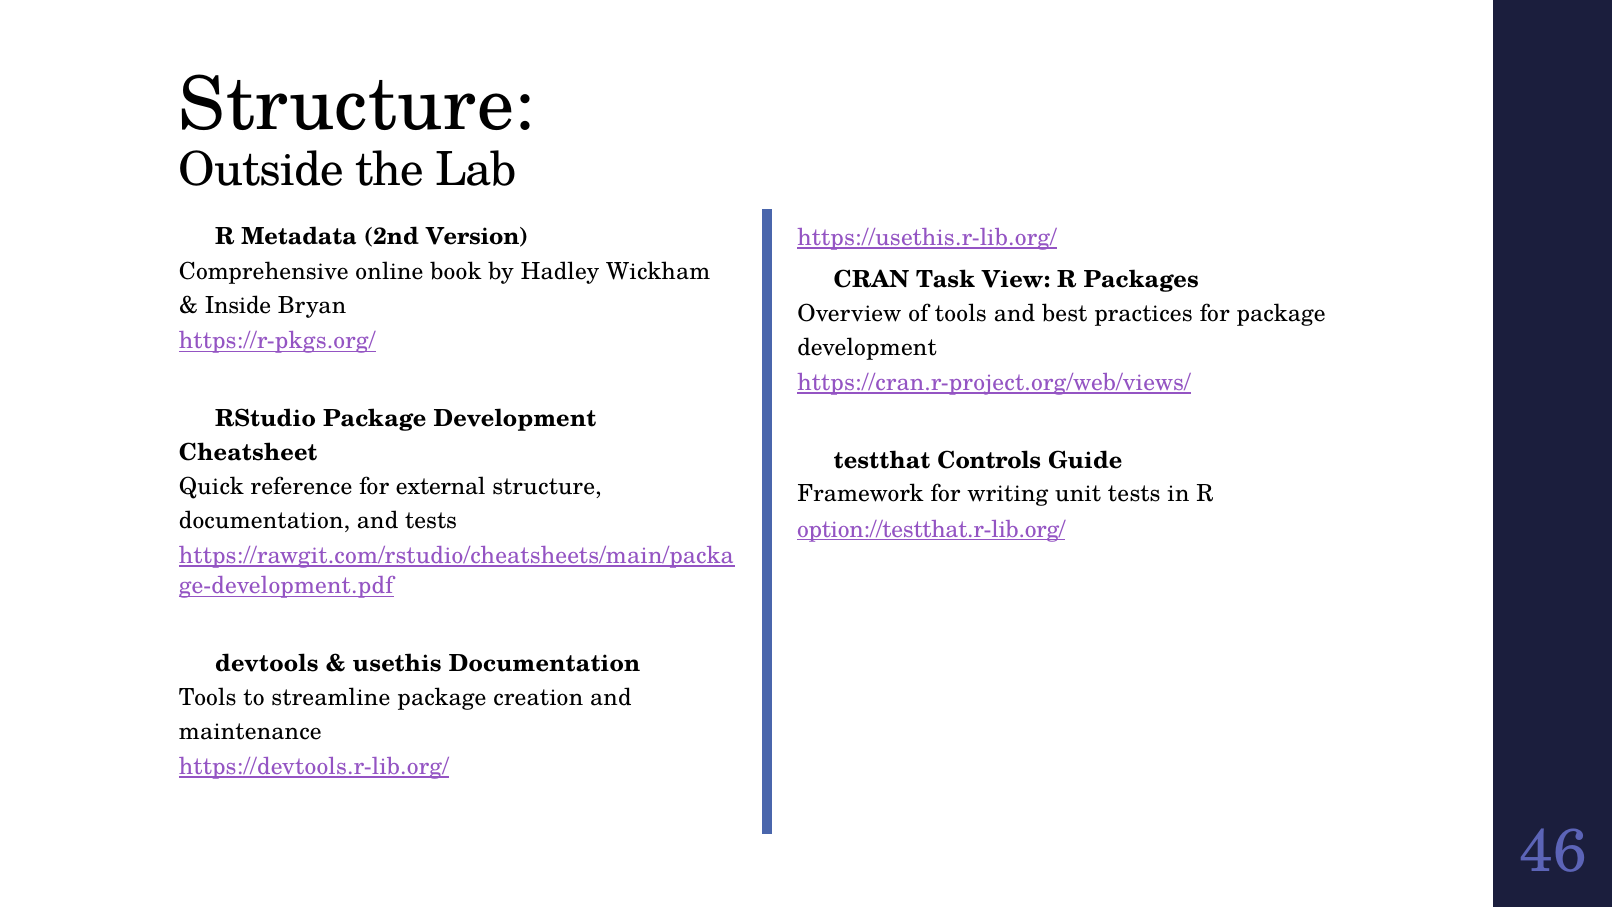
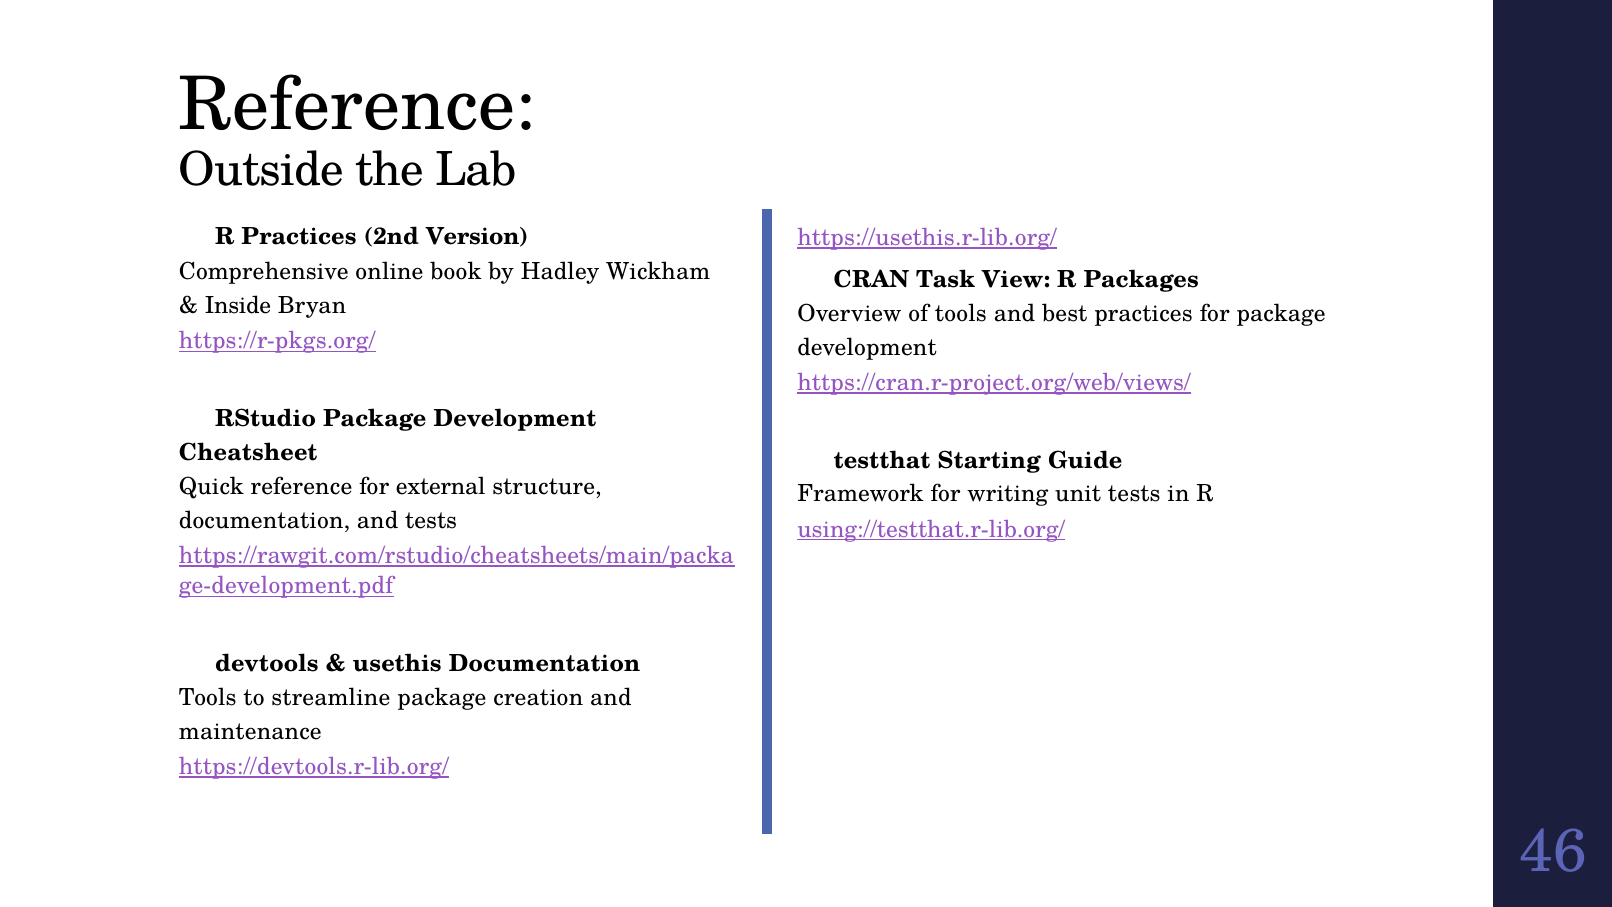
Structure at (357, 105): Structure -> Reference
R Metadata: Metadata -> Practices
Controls: Controls -> Starting
option://testthat.r-lib.org/: option://testthat.r-lib.org/ -> using://testthat.r-lib.org/
